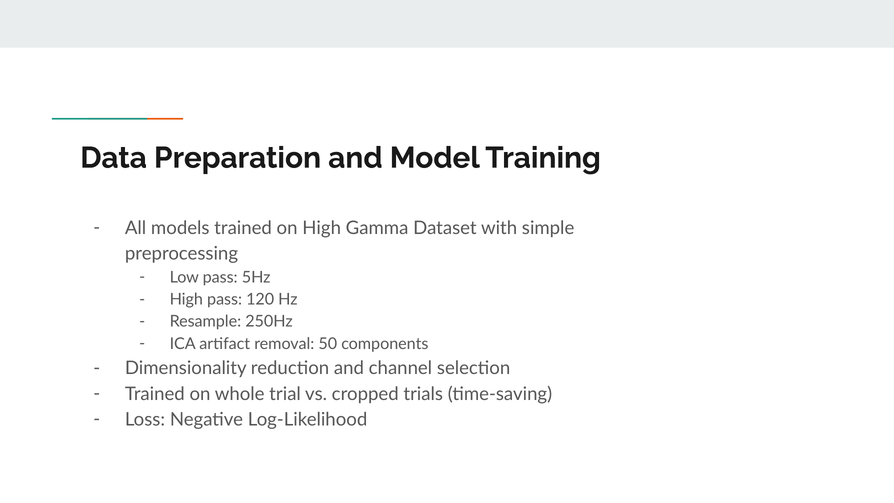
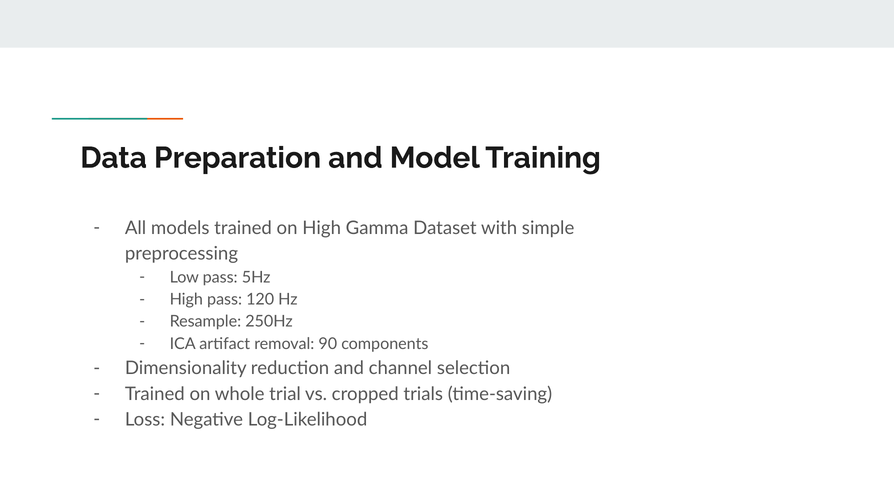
50: 50 -> 90
